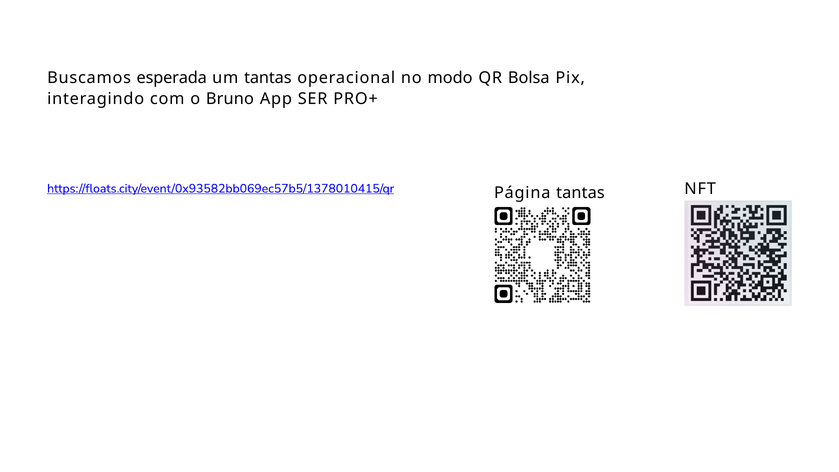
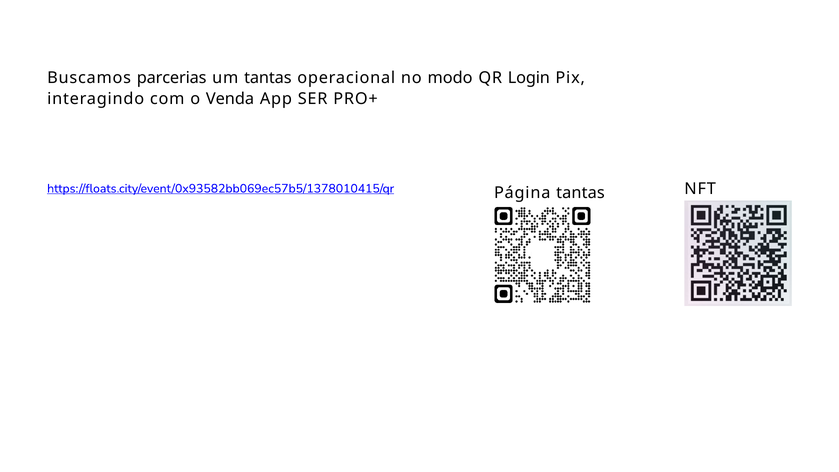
esperada: esperada -> parcerias
Bolsa: Bolsa -> Login
Bruno: Bruno -> Venda
